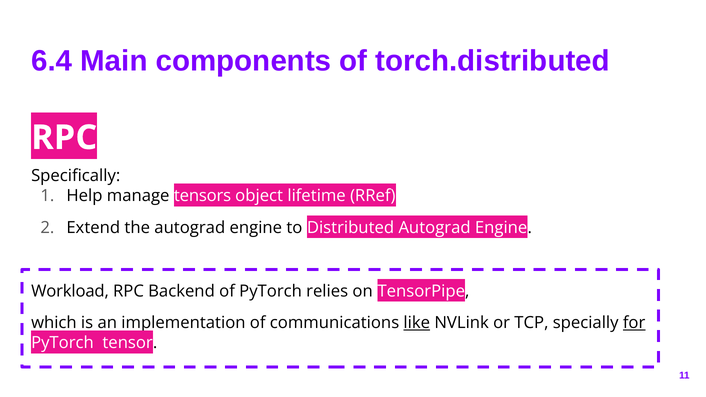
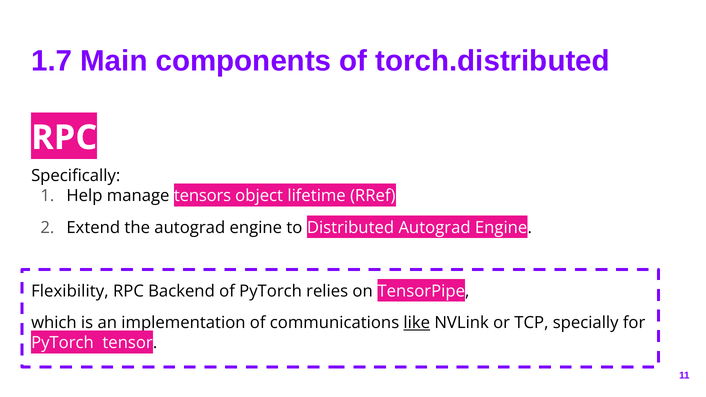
6.4: 6.4 -> 1.7
Workload: Workload -> Flexibility
for underline: present -> none
